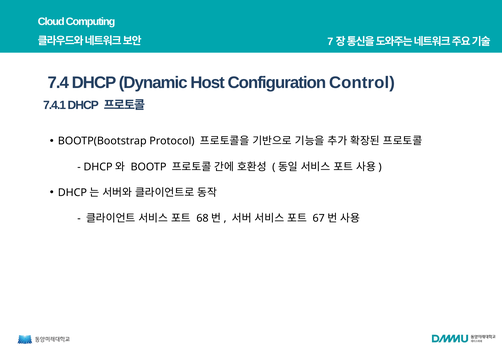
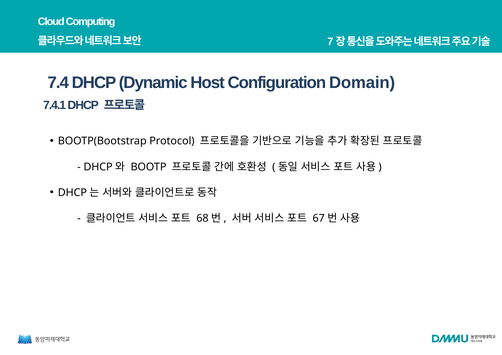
Control: Control -> Domain
